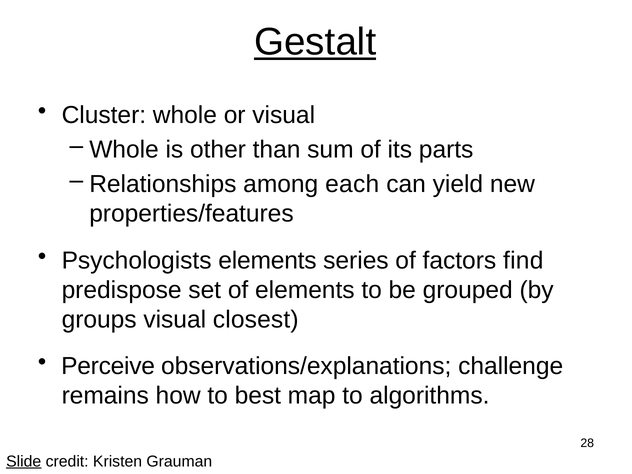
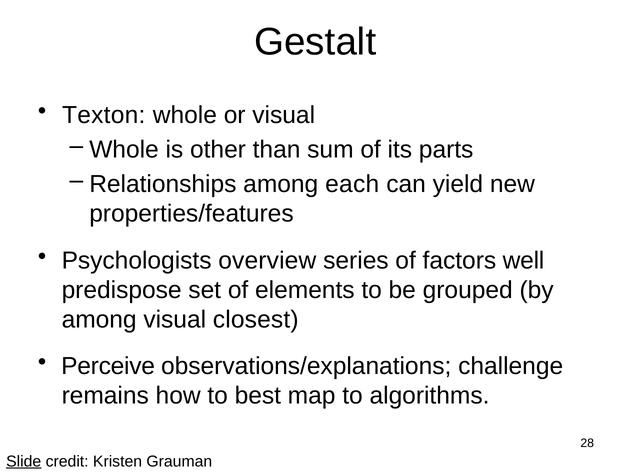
Gestalt underline: present -> none
Cluster: Cluster -> Texton
Psychologists elements: elements -> overview
find: find -> well
groups at (99, 319): groups -> among
